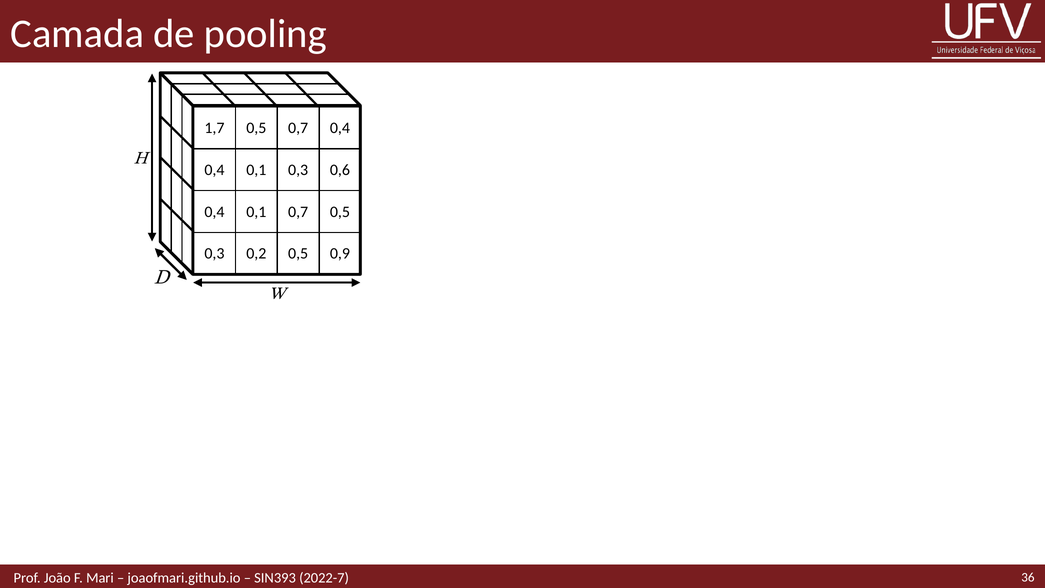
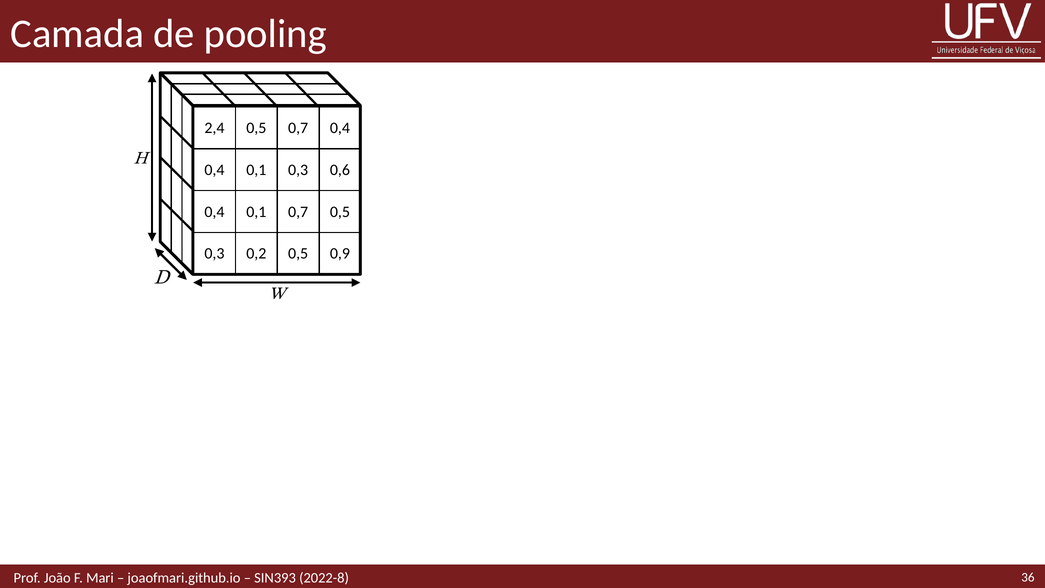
1,7: 1,7 -> 2,4
2022-7: 2022-7 -> 2022-8
